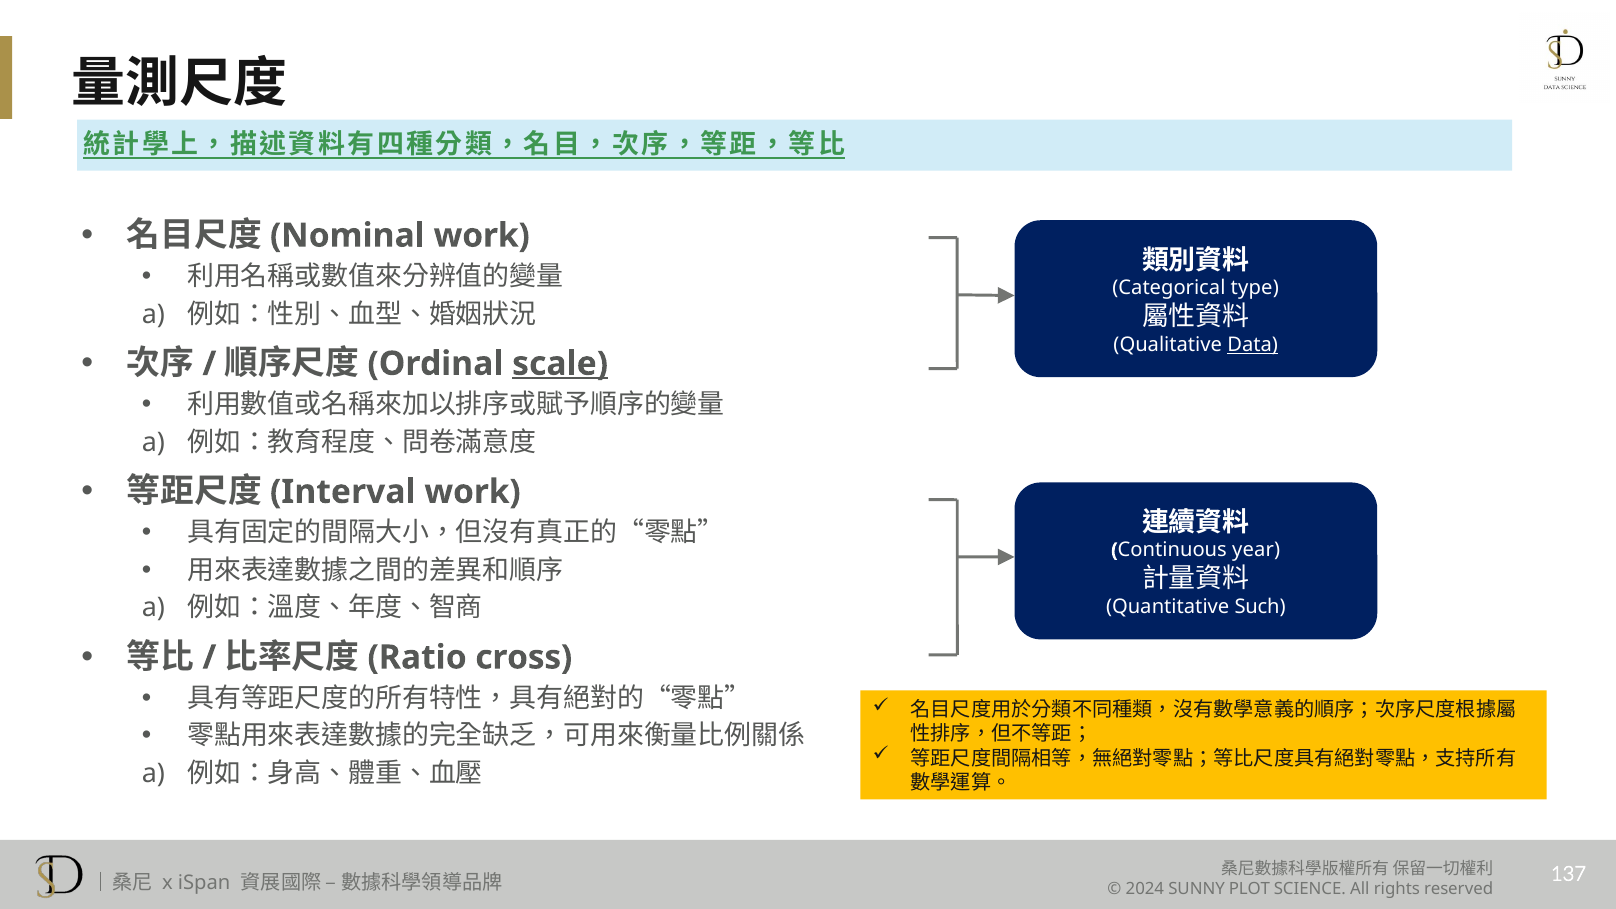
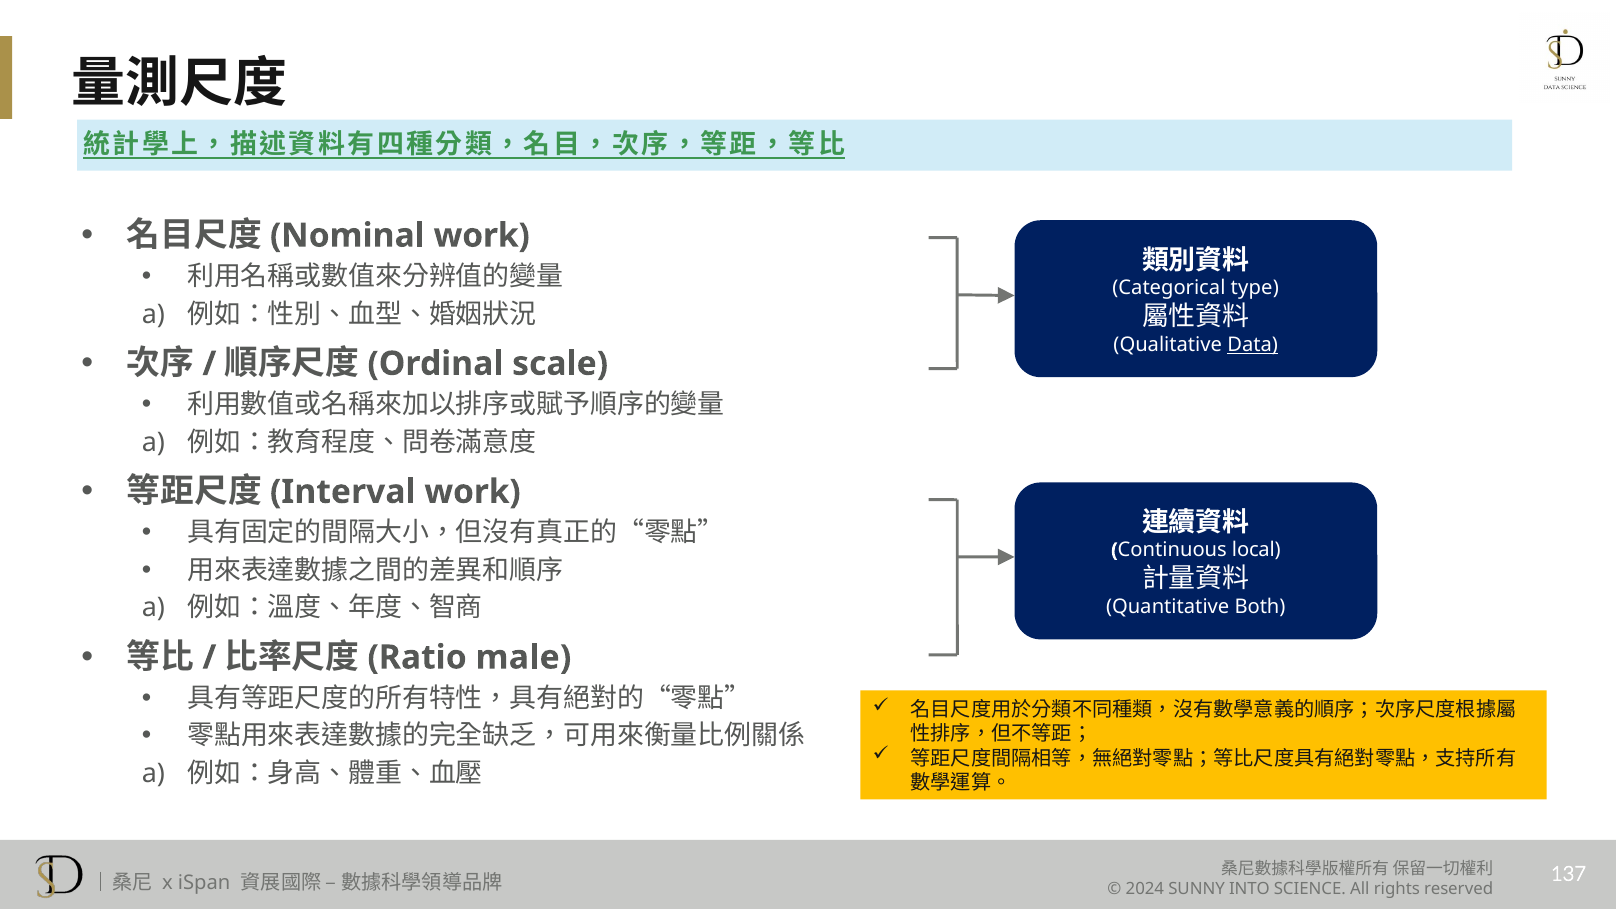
scale underline: present -> none
year: year -> local
Such: Such -> Both
cross: cross -> male
PLOT: PLOT -> INTO
